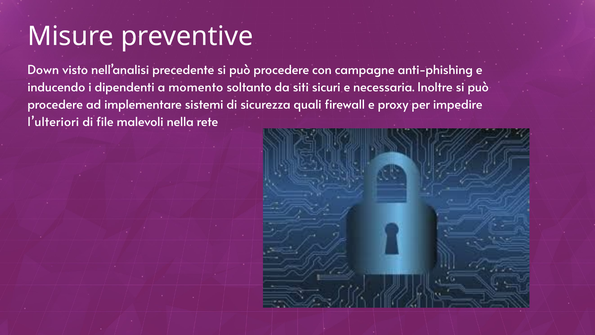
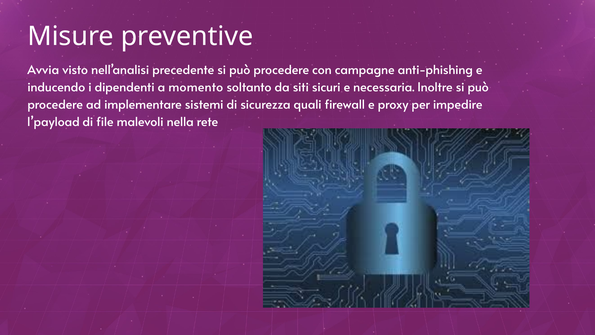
Down: Down -> Avvia
l’ulteriori: l’ulteriori -> l’payload
